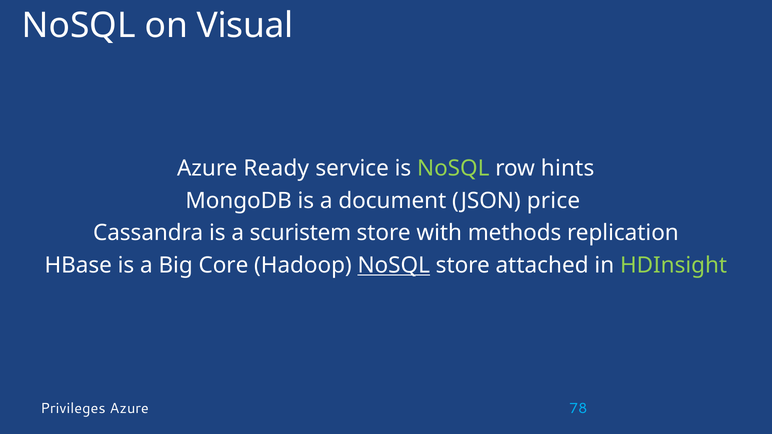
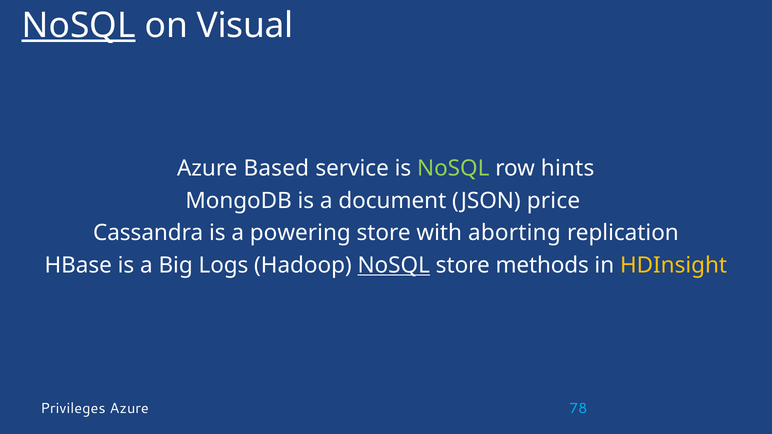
NoSQL at (79, 26) underline: none -> present
Ready: Ready -> Based
scuristem: scuristem -> powering
methods: methods -> aborting
Core: Core -> Logs
attached: attached -> methods
HDInsight colour: light green -> yellow
